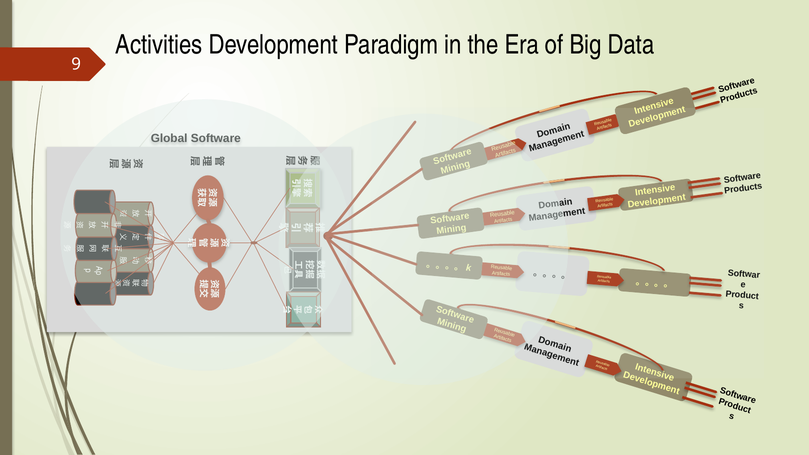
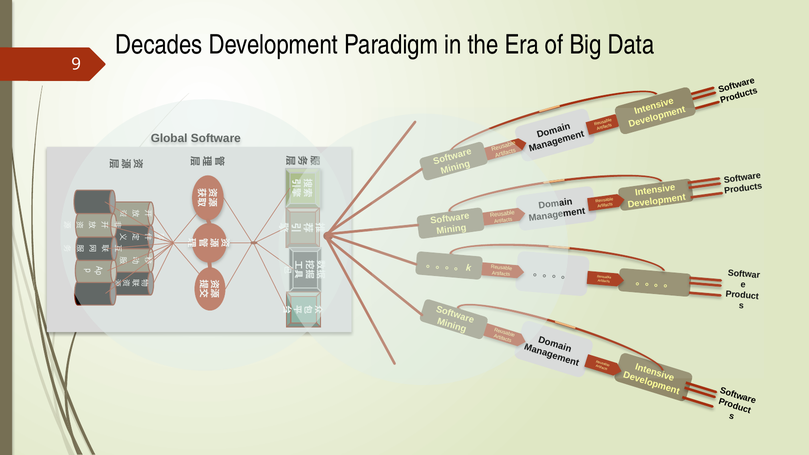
Activities: Activities -> Decades
